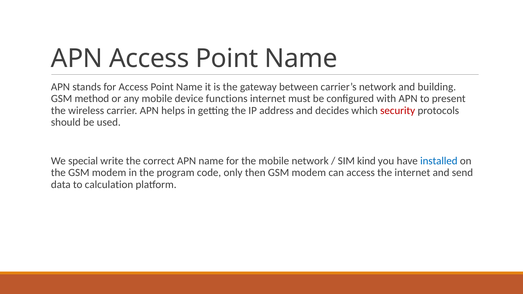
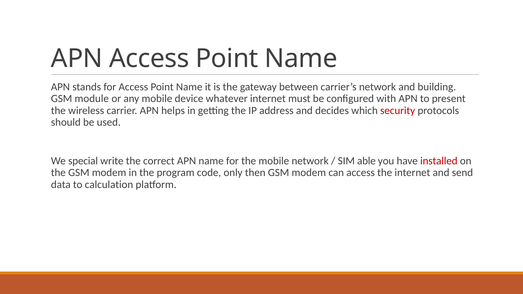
method: method -> module
functions: functions -> whatever
kind: kind -> able
installed colour: blue -> red
